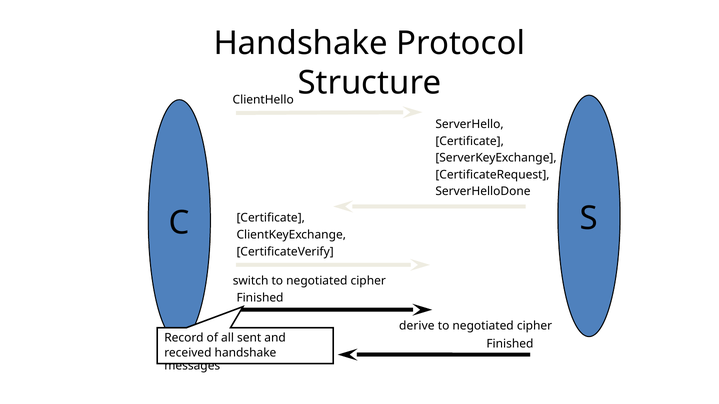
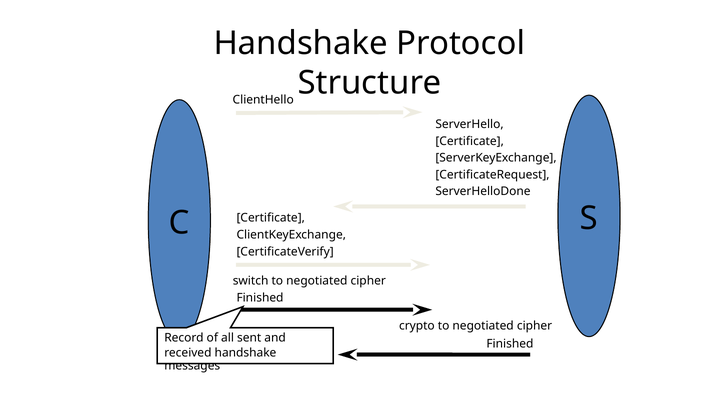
derive: derive -> crypto
